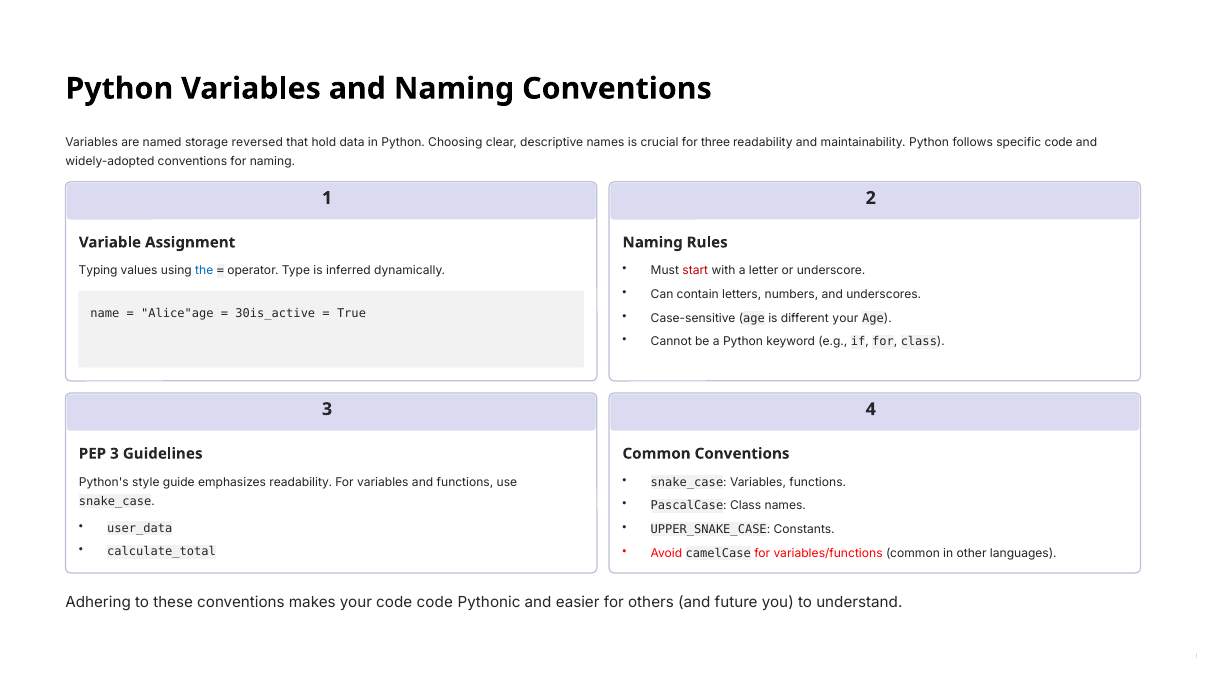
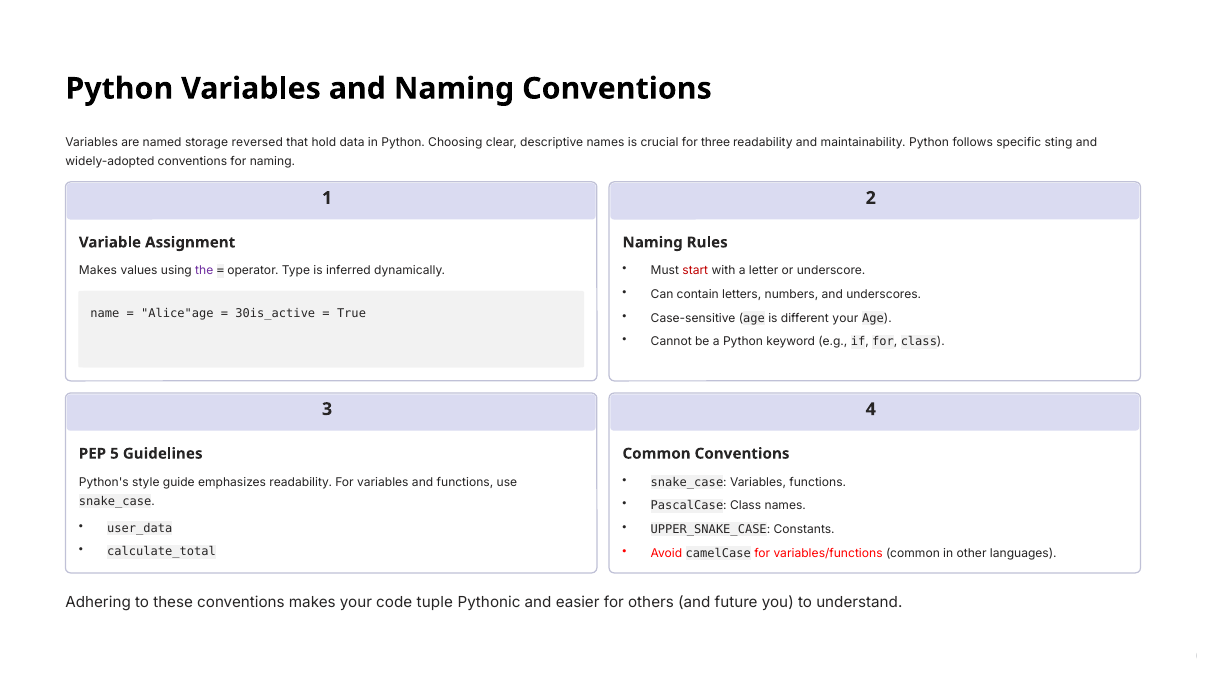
specific code: code -> sting
Typing at (98, 271): Typing -> Makes
the colour: blue -> purple
PEP 3: 3 -> 5
code code: code -> tuple
